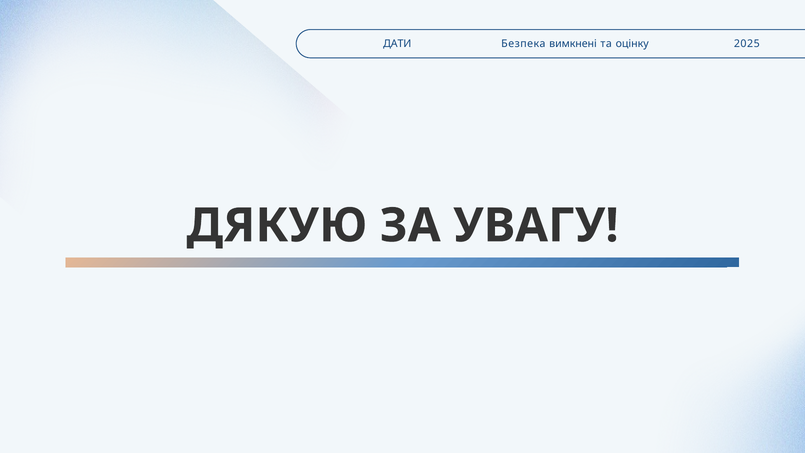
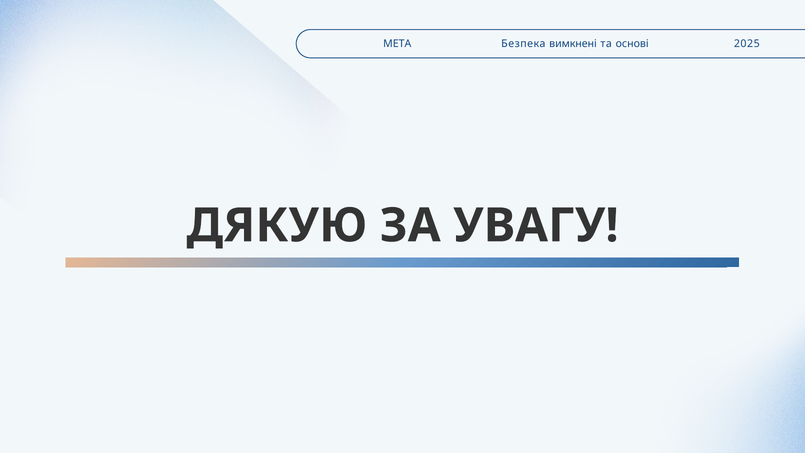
ДАТИ: ДАТИ -> МЕТА
оцінку: оцінку -> основі
